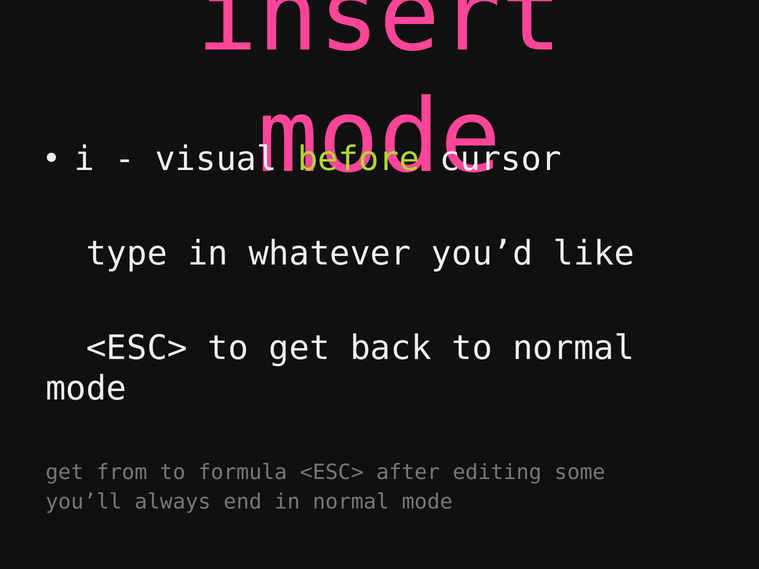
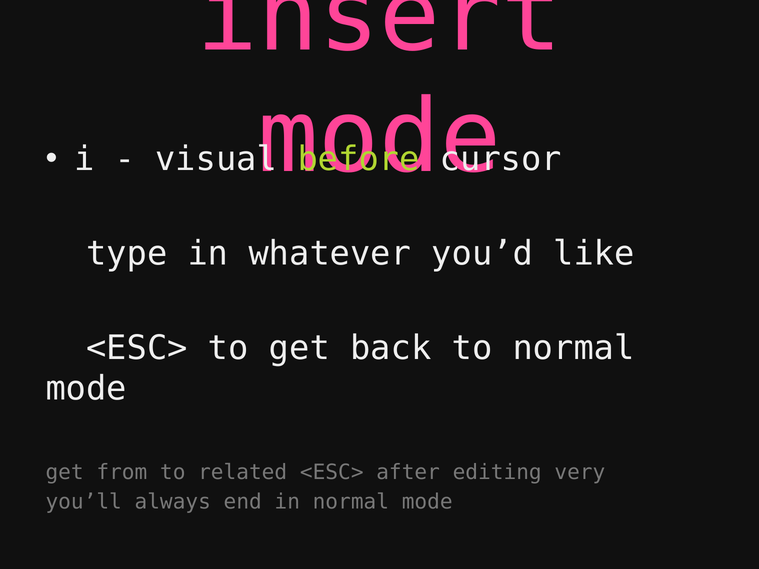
formula: formula -> related
some: some -> very
